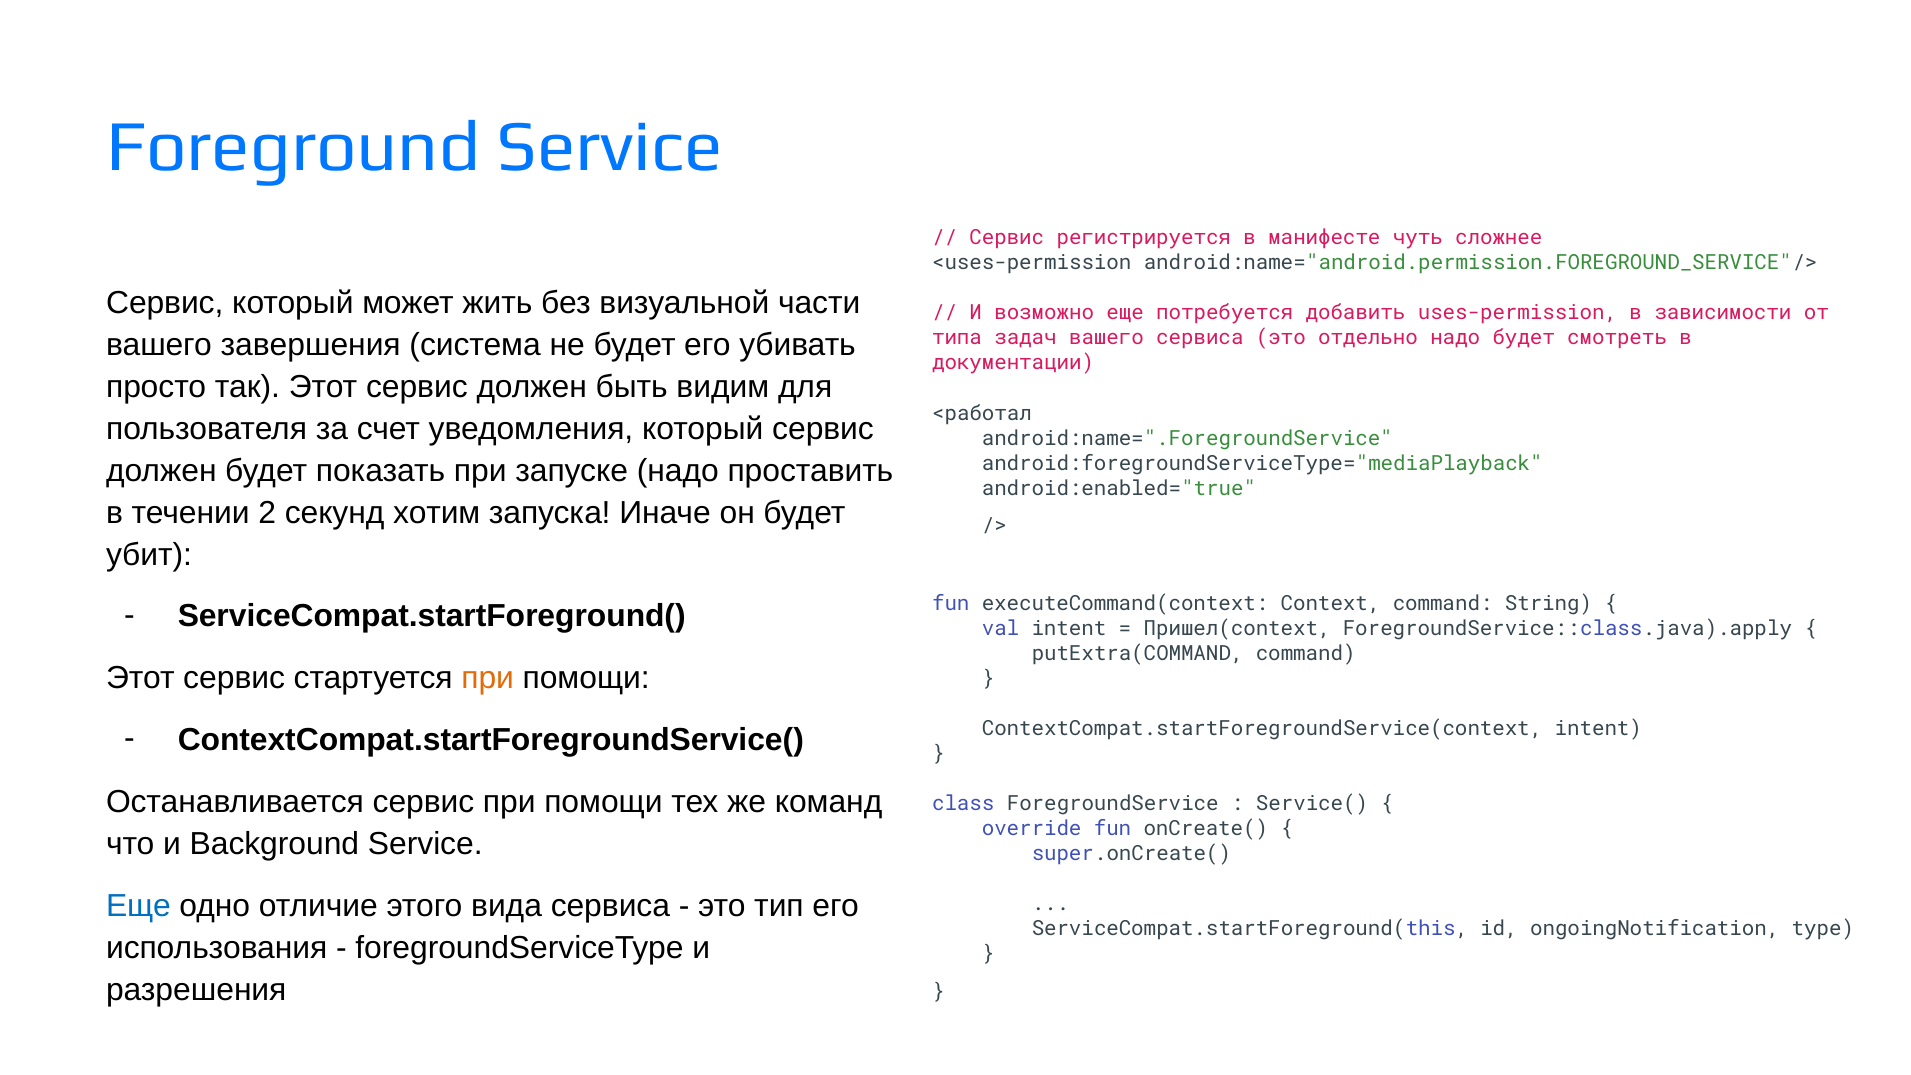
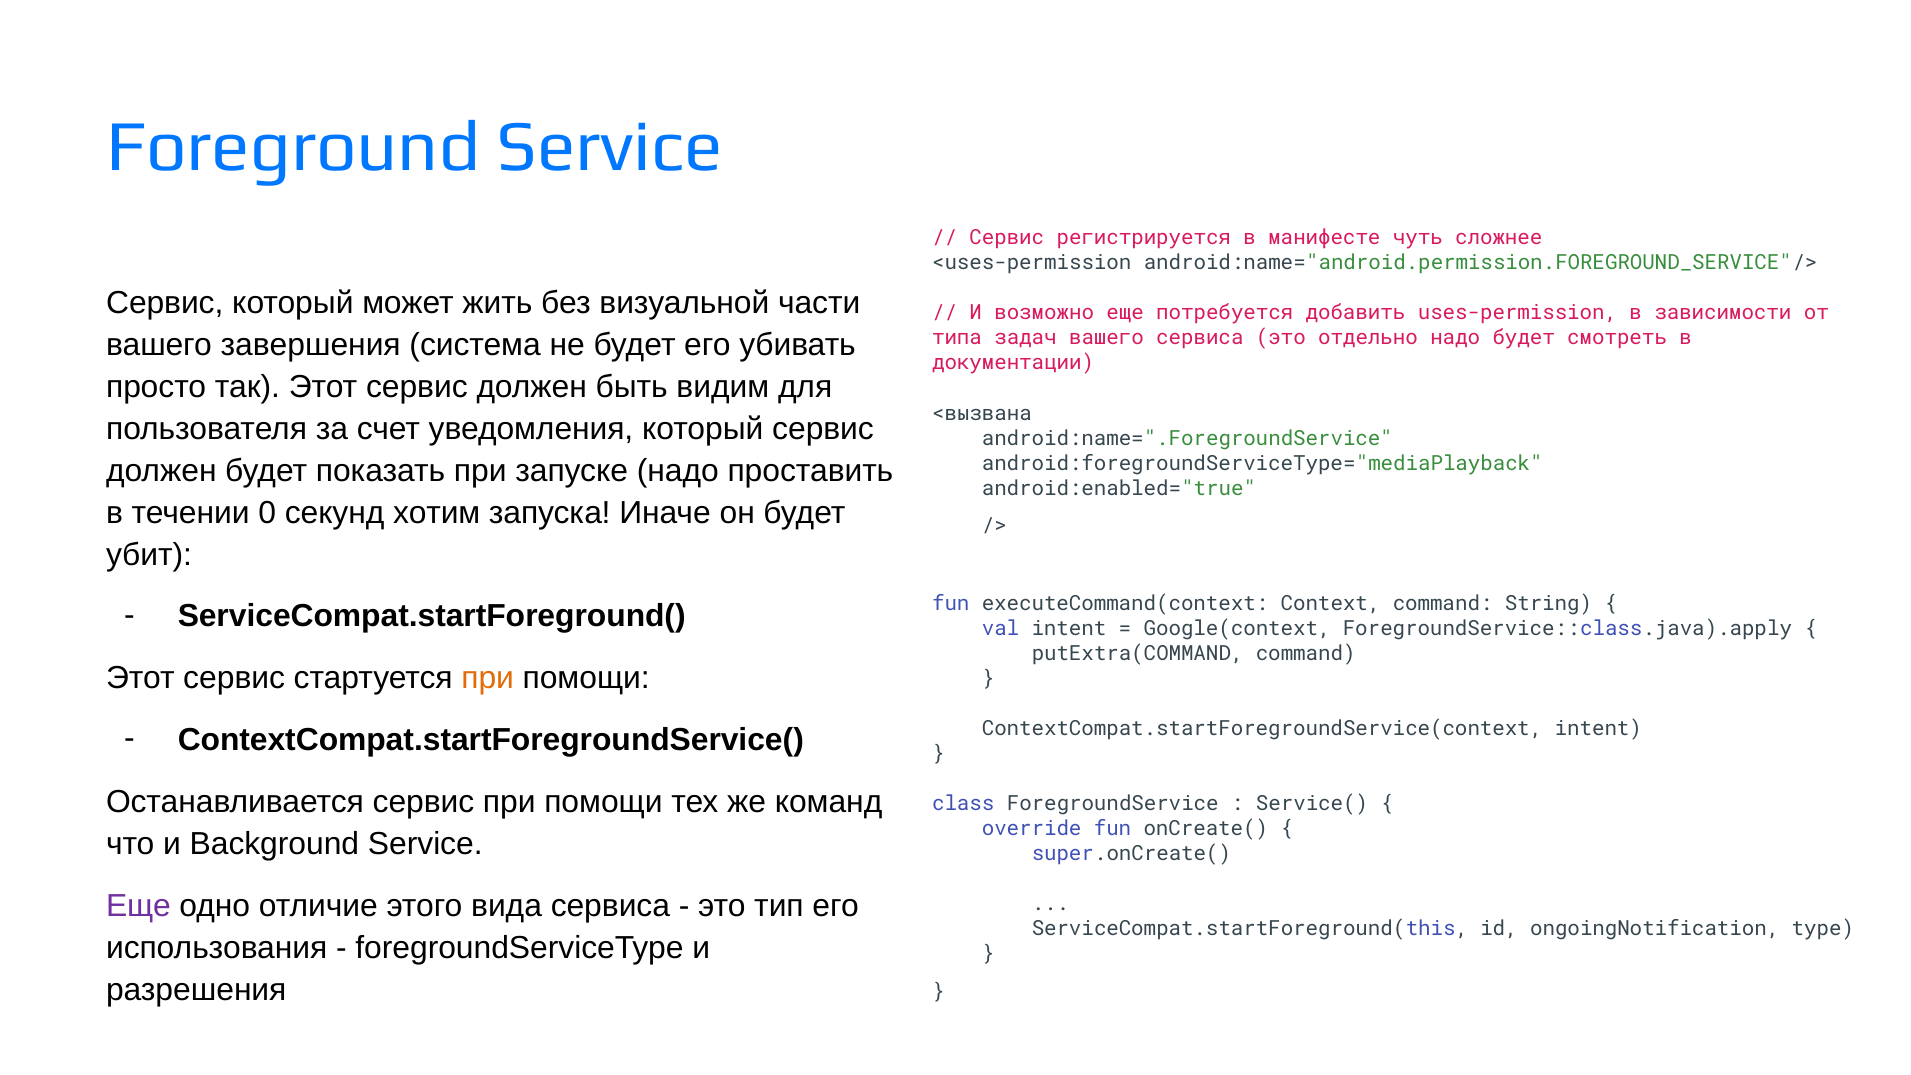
<работал: <работал -> <вызвана
2: 2 -> 0
Пришел(context: Пришел(context -> Google(context
Еще at (138, 906) colour: blue -> purple
